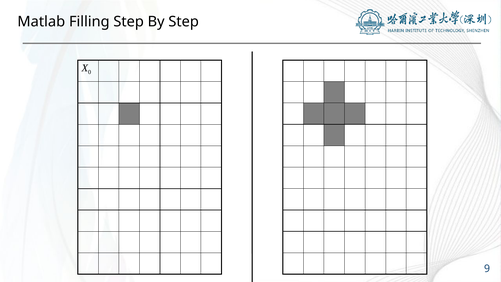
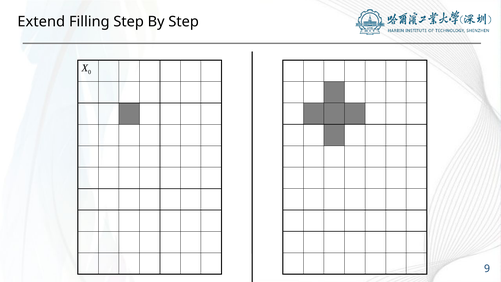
Matlab: Matlab -> Extend
